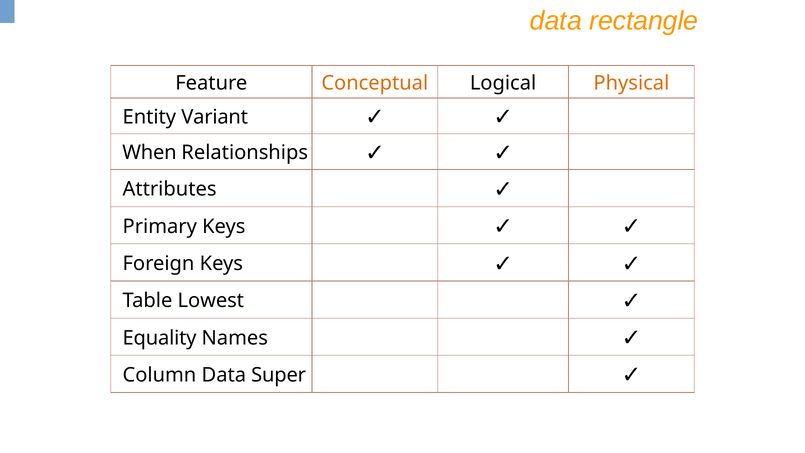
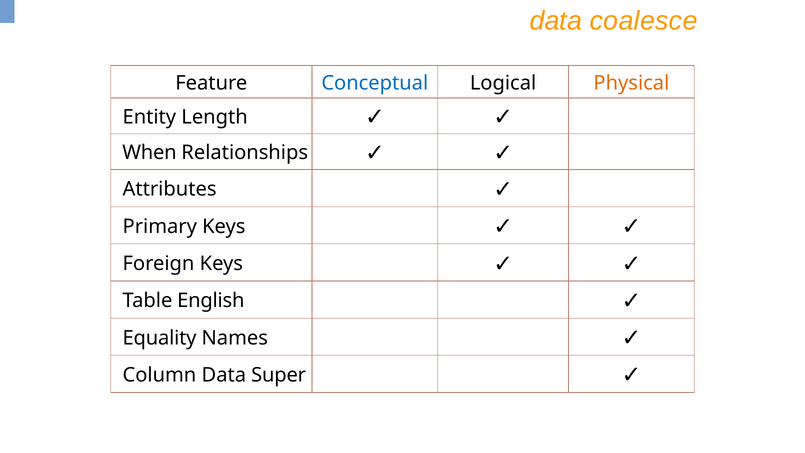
rectangle: rectangle -> coalesce
Conceptual colour: orange -> blue
Variant: Variant -> Length
Lowest: Lowest -> English
